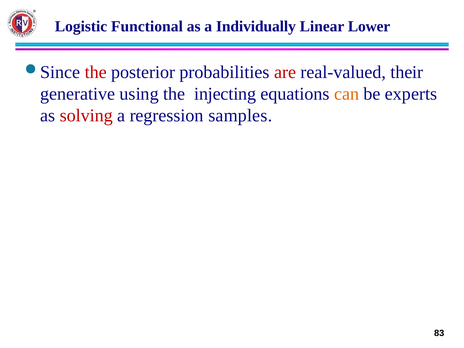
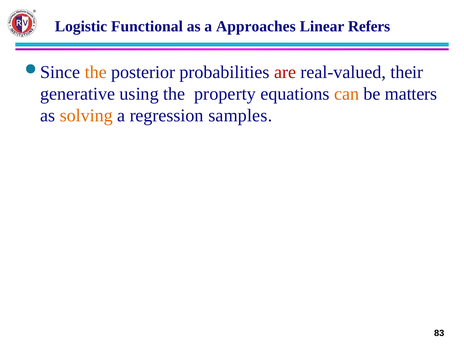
Individually: Individually -> Approaches
Lower: Lower -> Refers
the at (96, 72) colour: red -> orange
injecting: injecting -> property
experts: experts -> matters
solving colour: red -> orange
